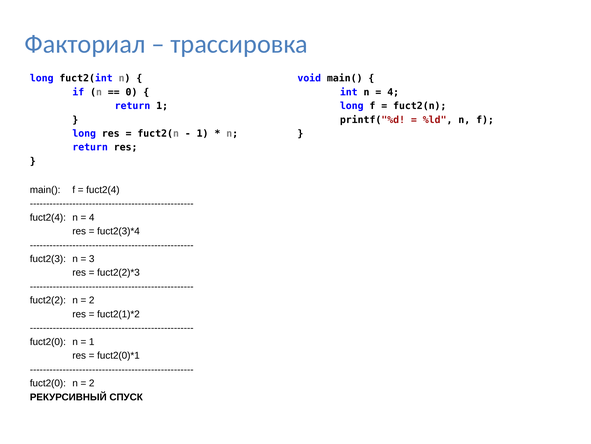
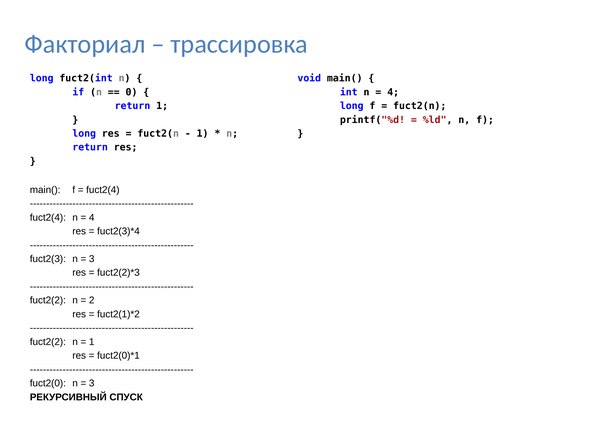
fuct2(0 at (48, 341): fuct2(0 -> fuct2(2
2 at (92, 383): 2 -> 3
